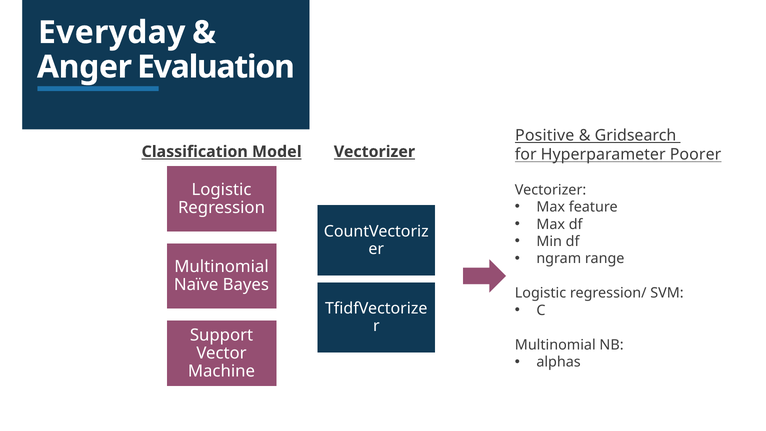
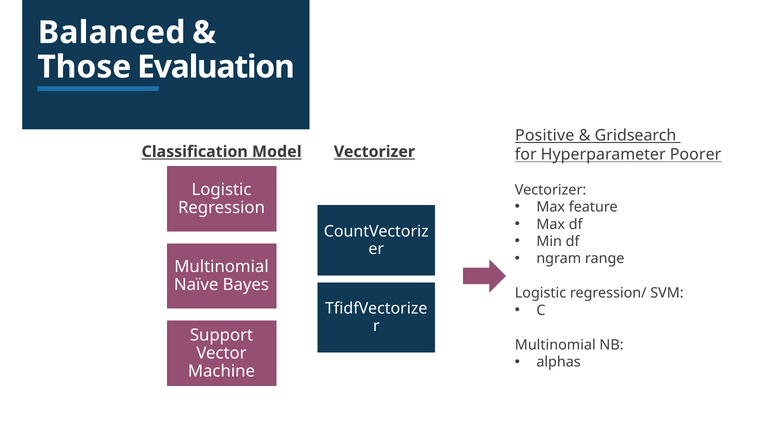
Everyday: Everyday -> Balanced
Anger: Anger -> Those
